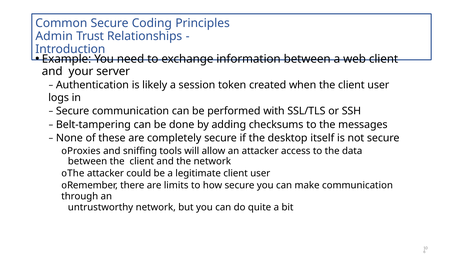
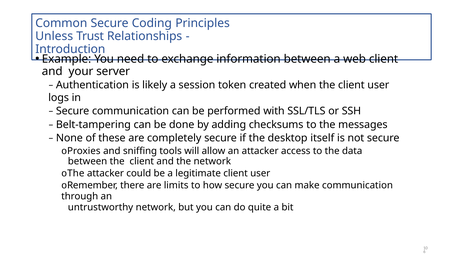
Admin: Admin -> Unless
